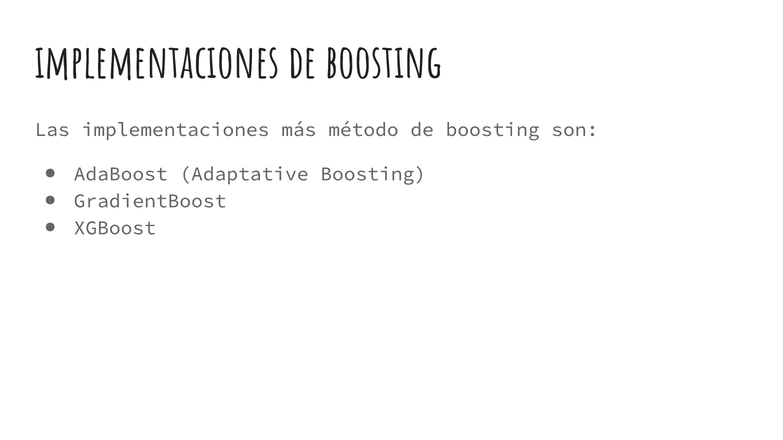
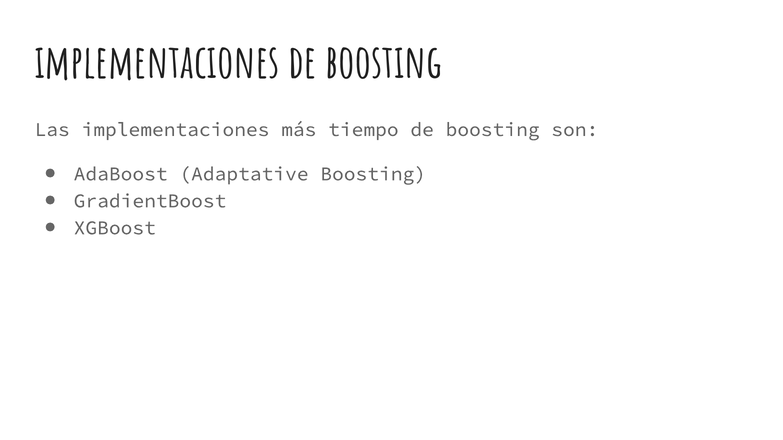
método: método -> tiempo
